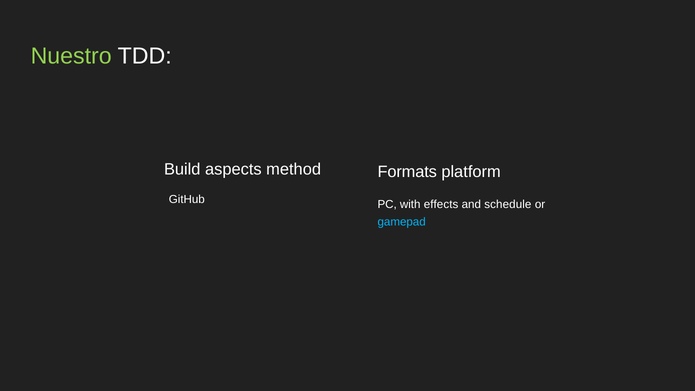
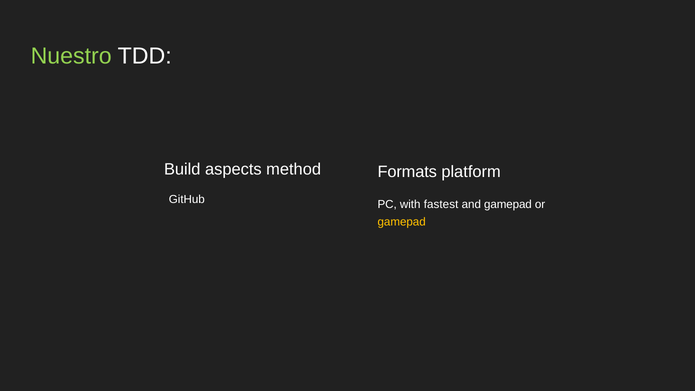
effects: effects -> fastest
and schedule: schedule -> gamepad
gamepad at (402, 222) colour: light blue -> yellow
